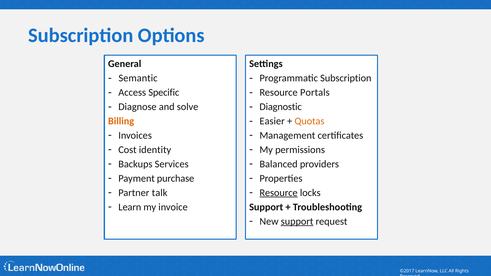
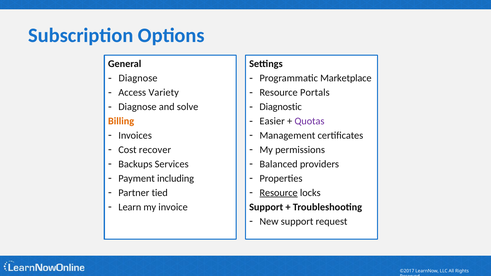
Semantic at (138, 78): Semantic -> Diagnose
Programmatic Subscription: Subscription -> Marketplace
Specific: Specific -> Variety
Quotas colour: orange -> purple
identity: identity -> recover
purchase: purchase -> including
talk: talk -> tied
support at (297, 221) underline: present -> none
